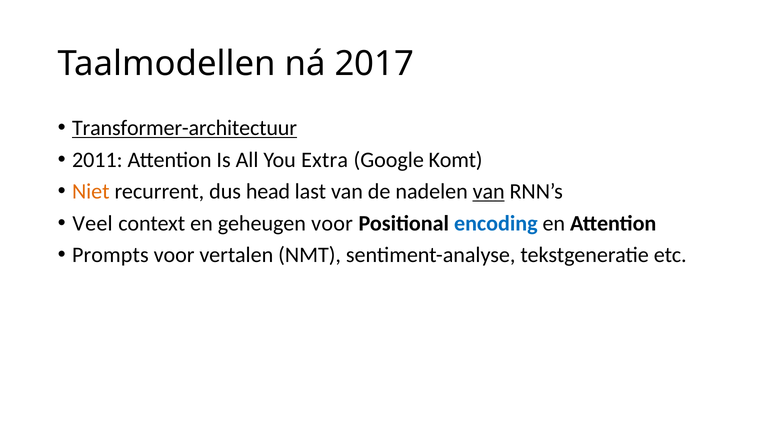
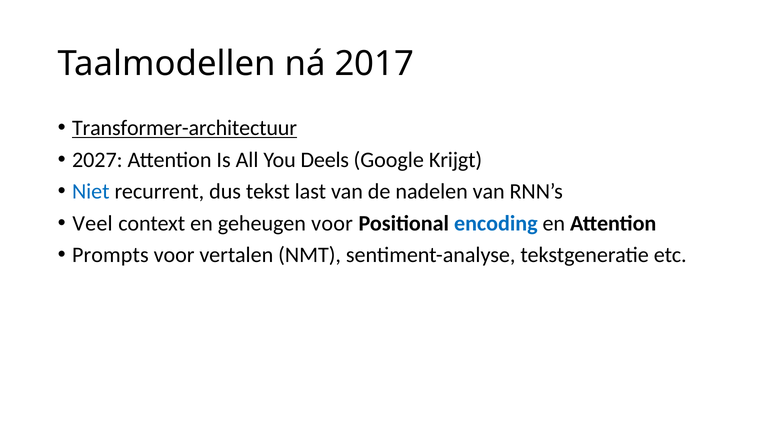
2011: 2011 -> 2027
Extra: Extra -> Deels
Komt: Komt -> Krijgt
Niet colour: orange -> blue
head: head -> tekst
van at (489, 192) underline: present -> none
